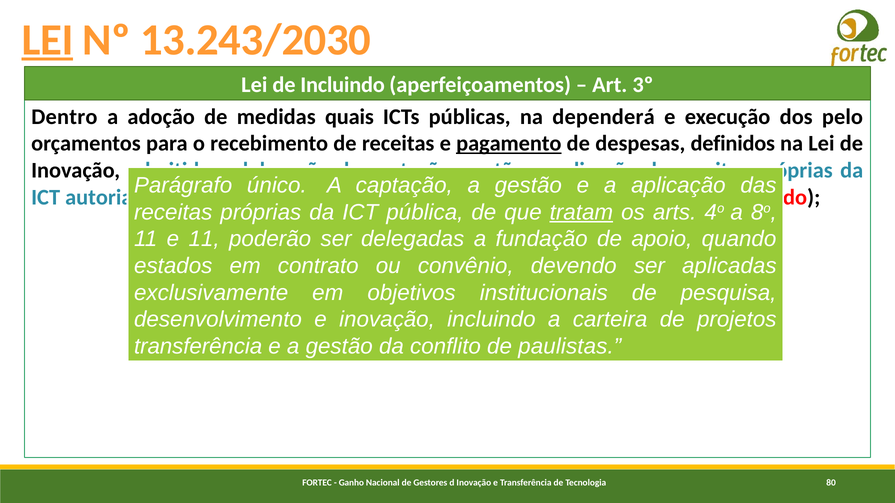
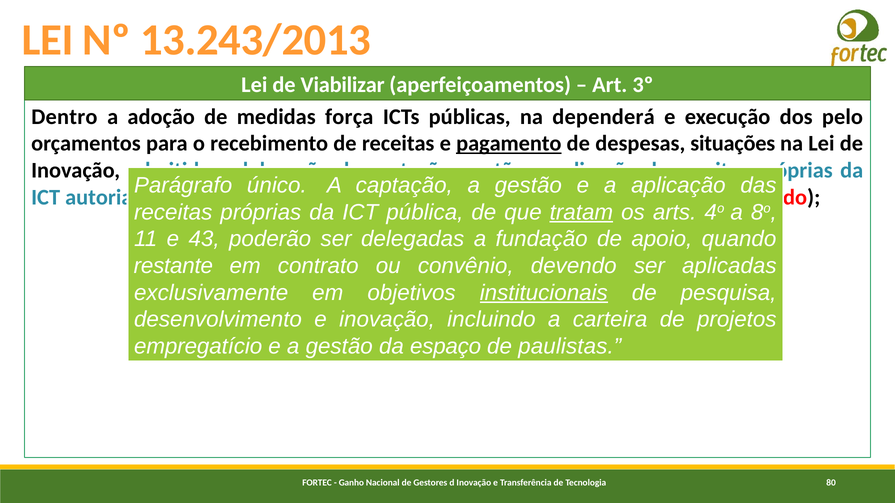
LEI at (47, 40) underline: present -> none
13.243/2030: 13.243/2030 -> 13.243/2013
de Incluindo: Incluindo -> Viabilizar
quais: quais -> força
definidos: definidos -> situações
e 11: 11 -> 43
estados: estados -> restante
institucionais underline: none -> present
transferência at (198, 347): transferência -> empregatício
conflito: conflito -> espaço
